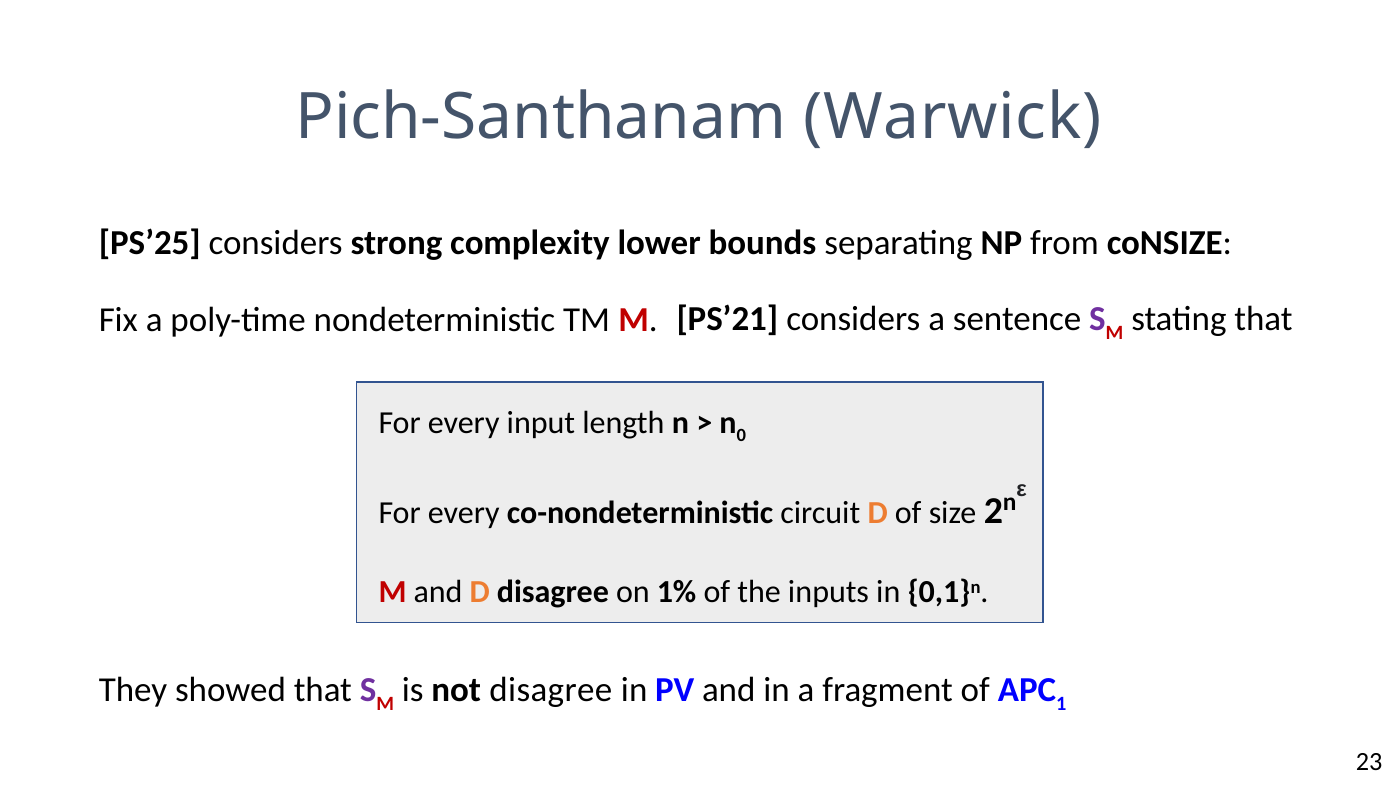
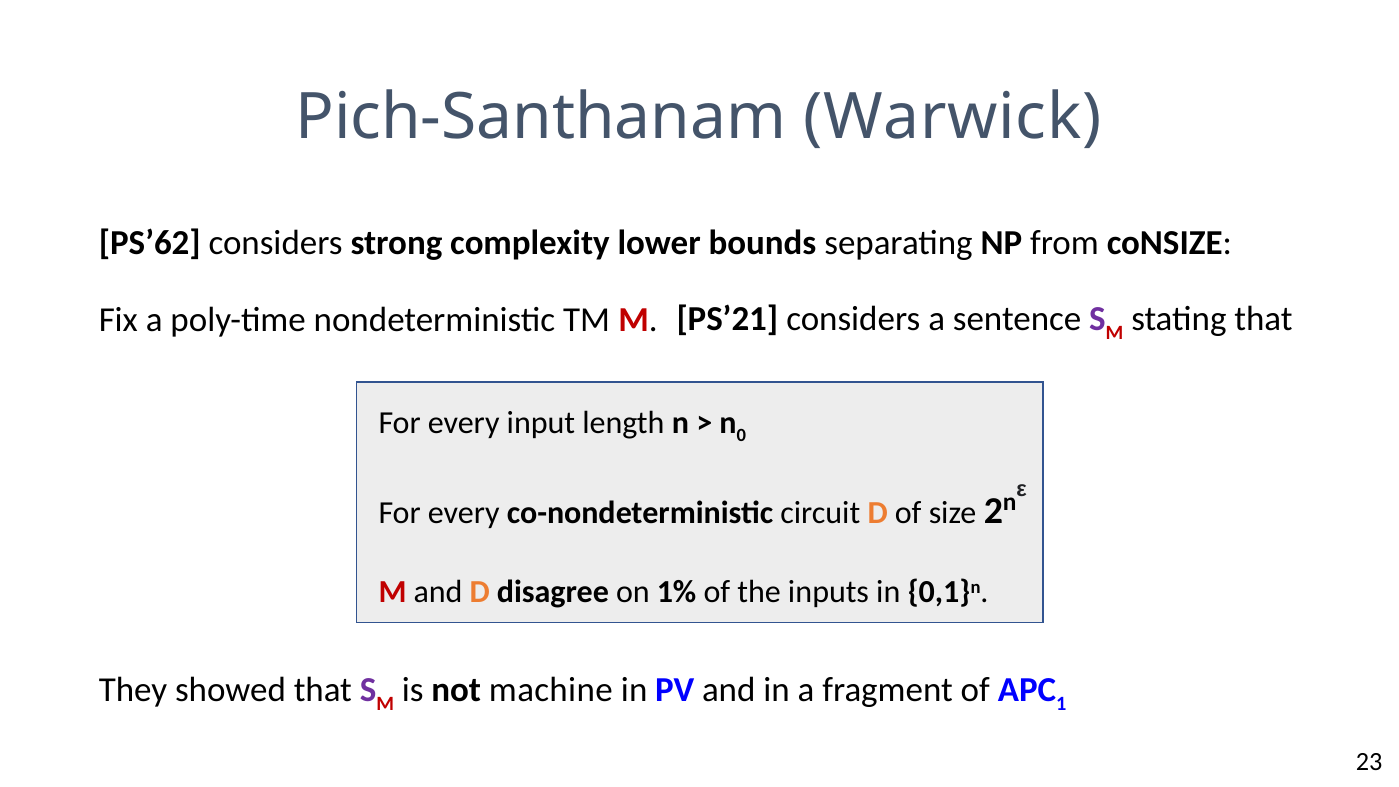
PS’25: PS’25 -> PS’62
not disagree: disagree -> machine
